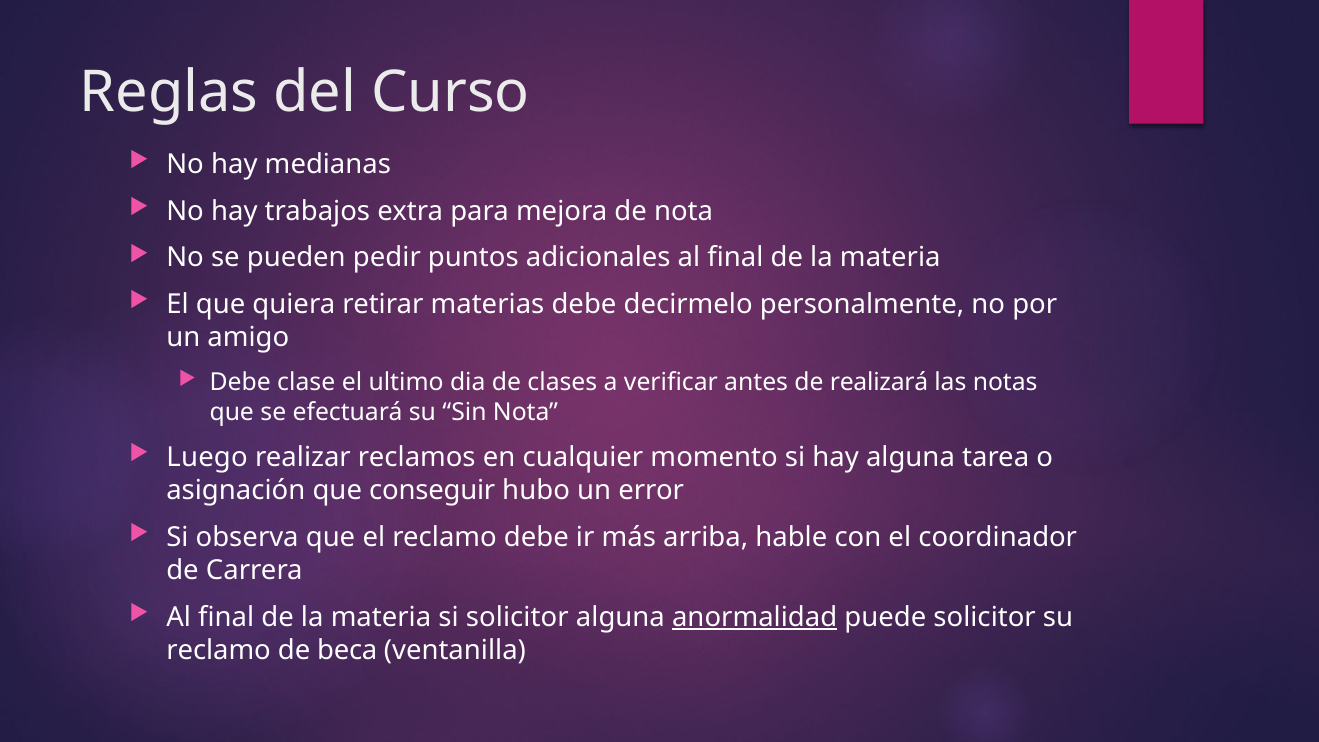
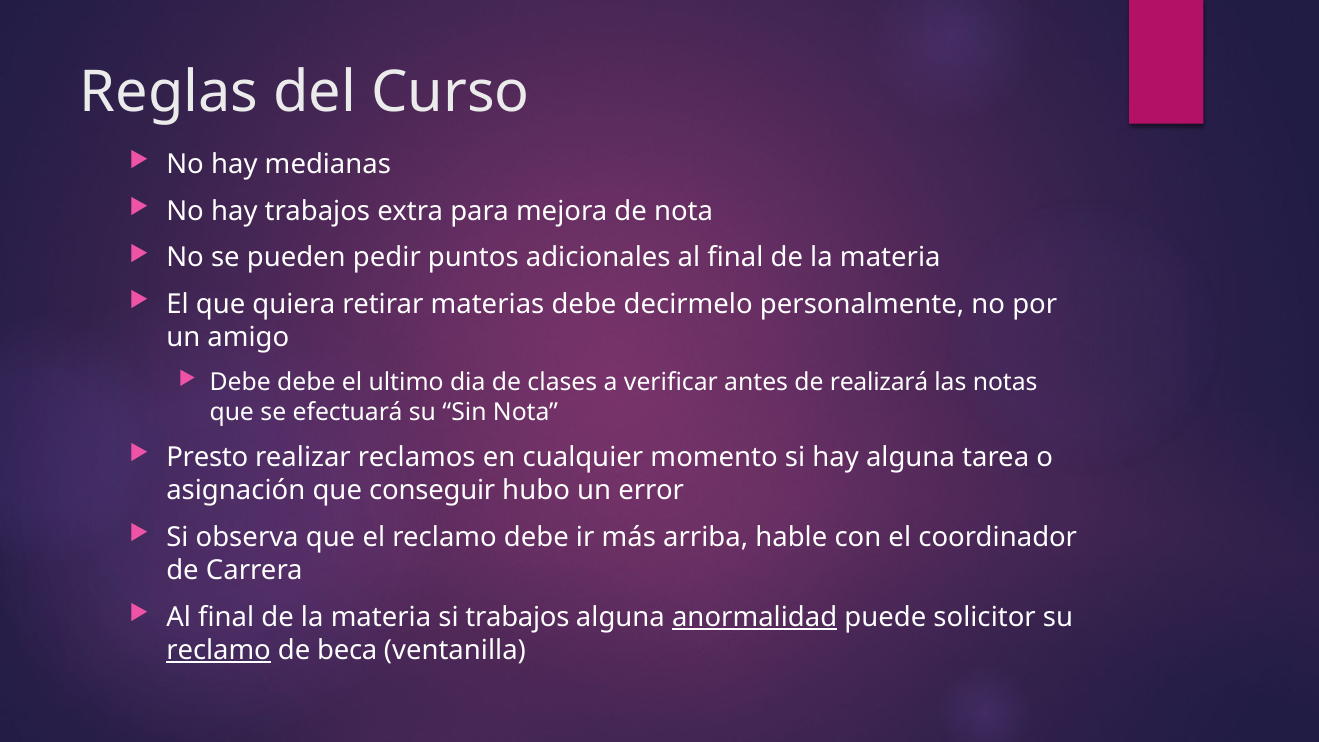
Debe clase: clase -> debe
Luego: Luego -> Presto
si solicitor: solicitor -> trabajos
reclamo at (219, 650) underline: none -> present
